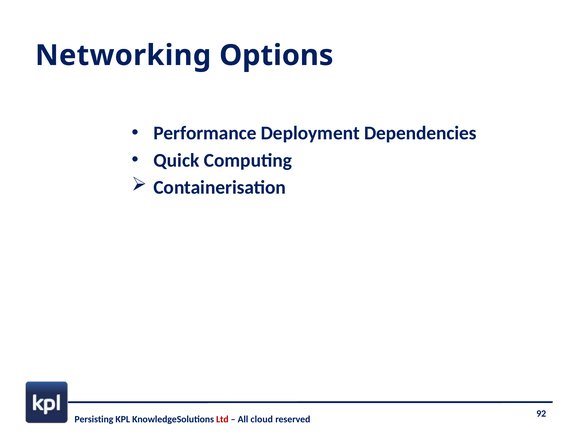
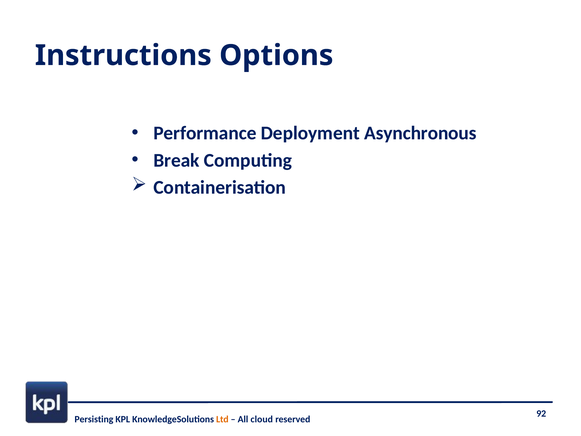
Networking: Networking -> Instructions
Dependencies: Dependencies -> Asynchronous
Quick: Quick -> Break
Ltd colour: red -> orange
